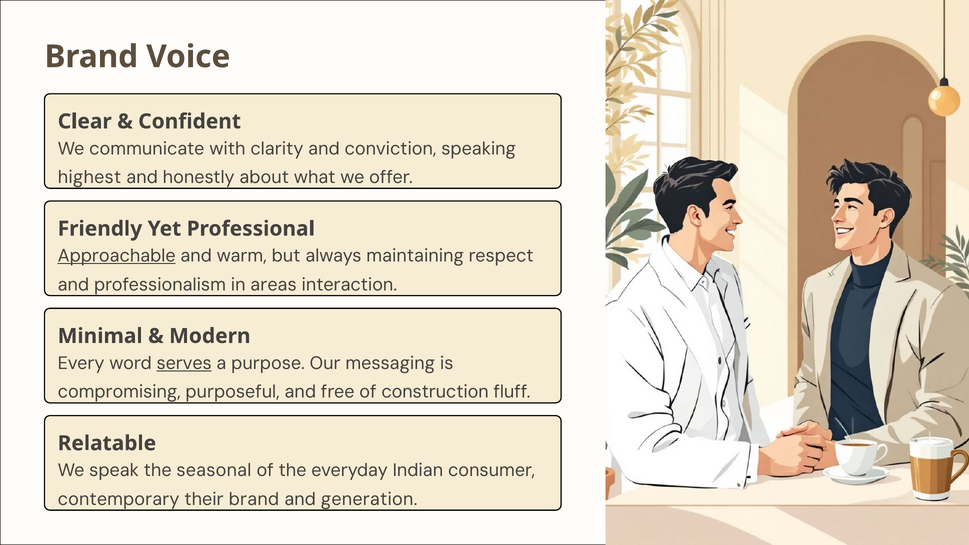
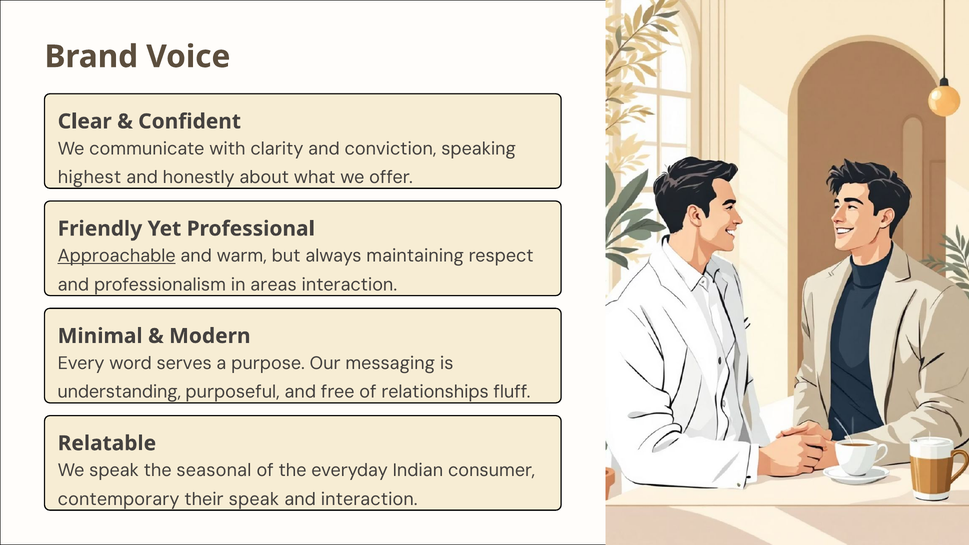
serves underline: present -> none
compromising: compromising -> understanding
construction: construction -> relationships
their brand: brand -> speak
and generation: generation -> interaction
